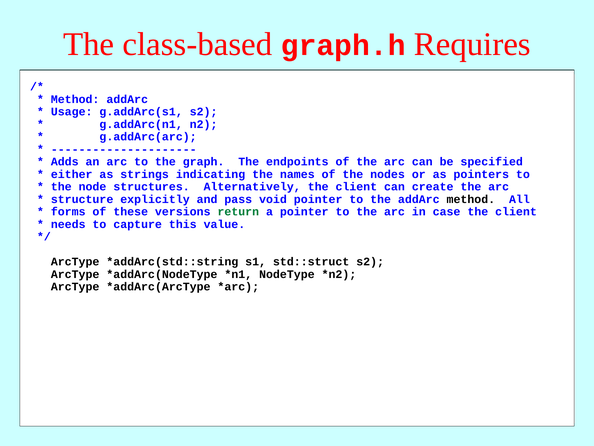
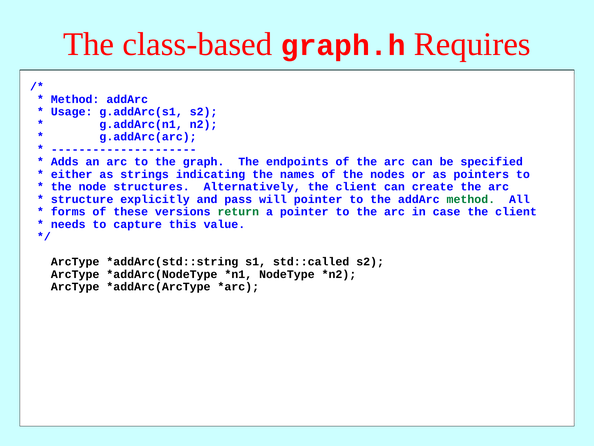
void: void -> will
method at (471, 199) colour: black -> green
std::struct: std::struct -> std::called
